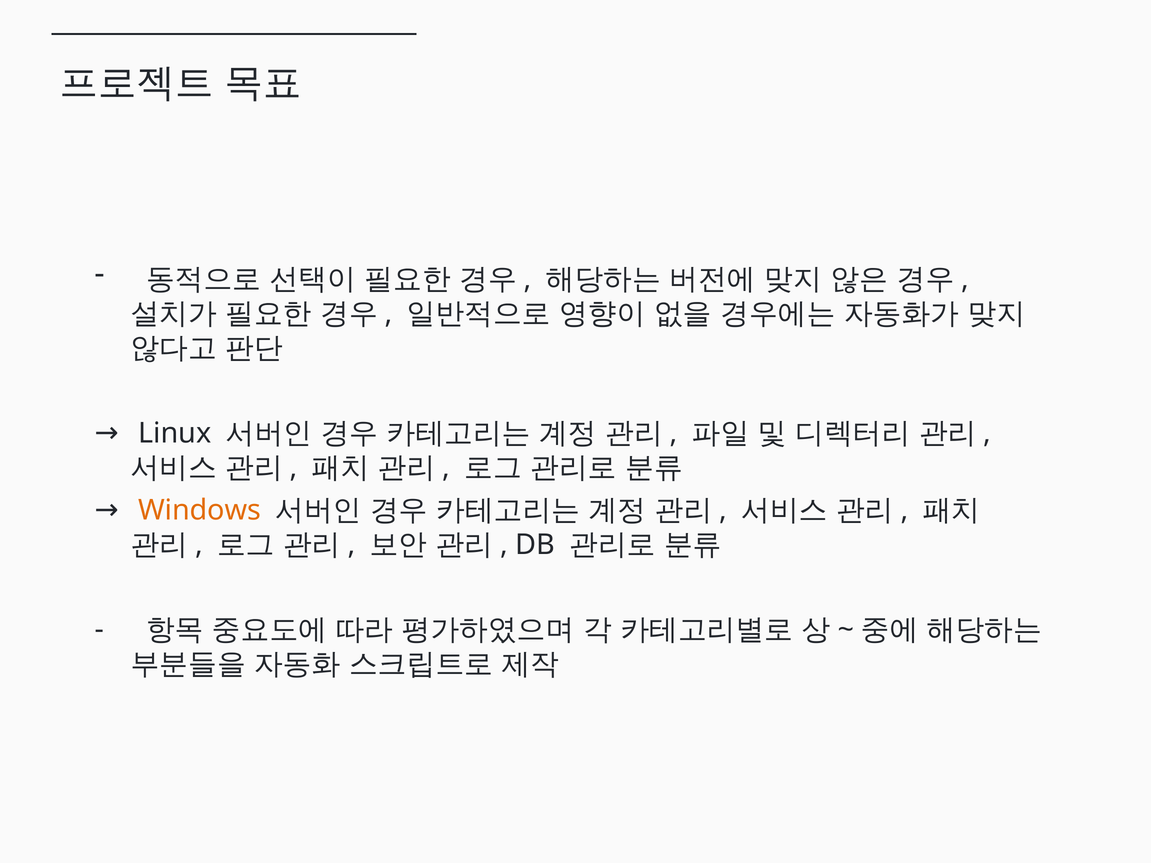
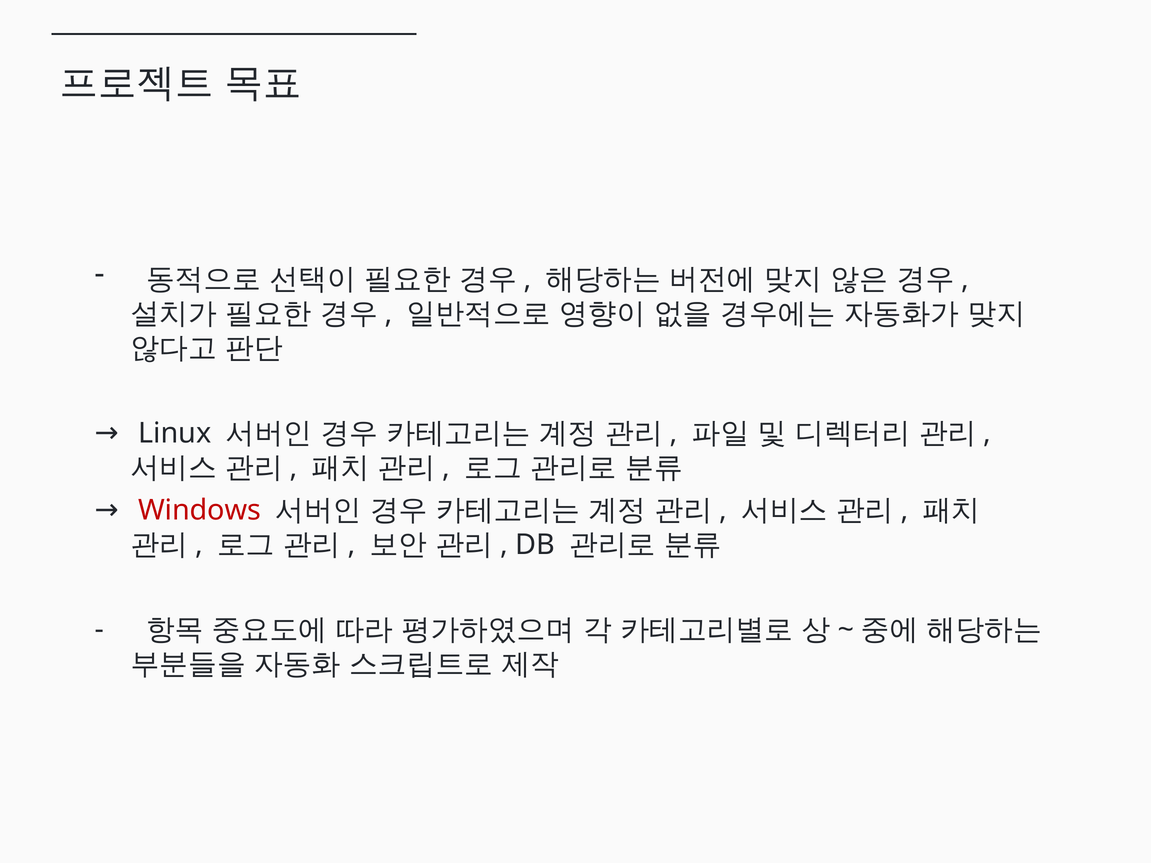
Windows colour: orange -> red
